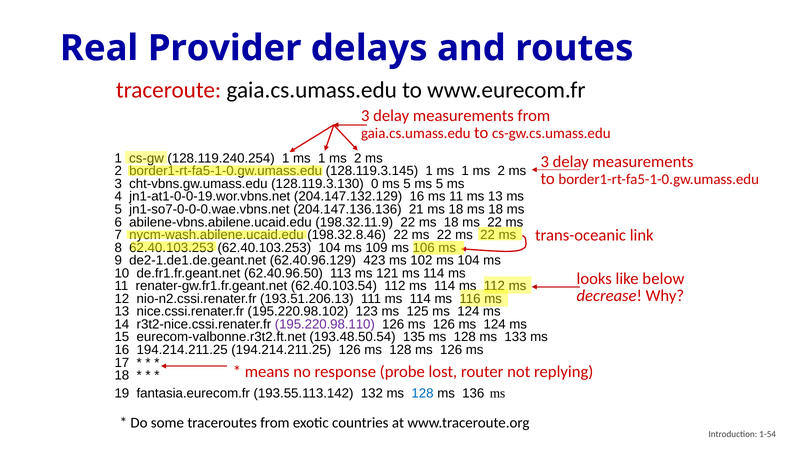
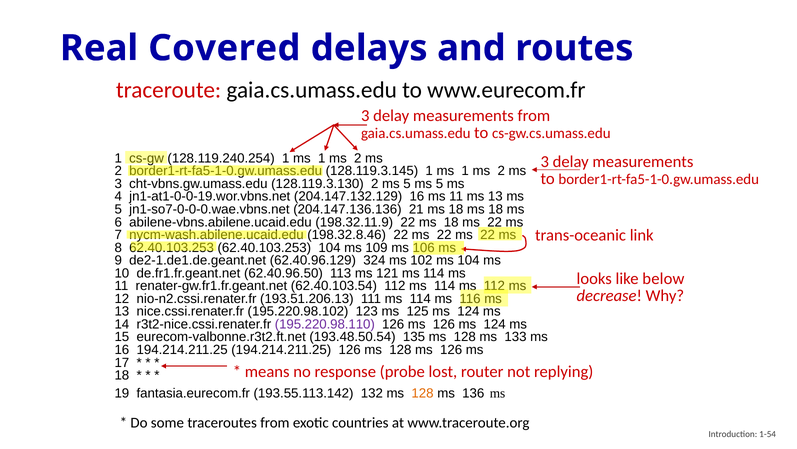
Provider: Provider -> Covered
128.119.3.130 0: 0 -> 2
423: 423 -> 324
128 at (423, 393) colour: blue -> orange
